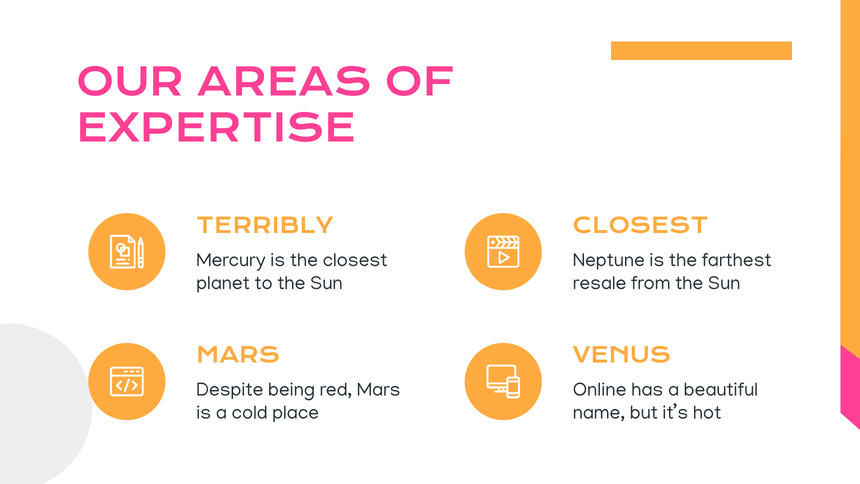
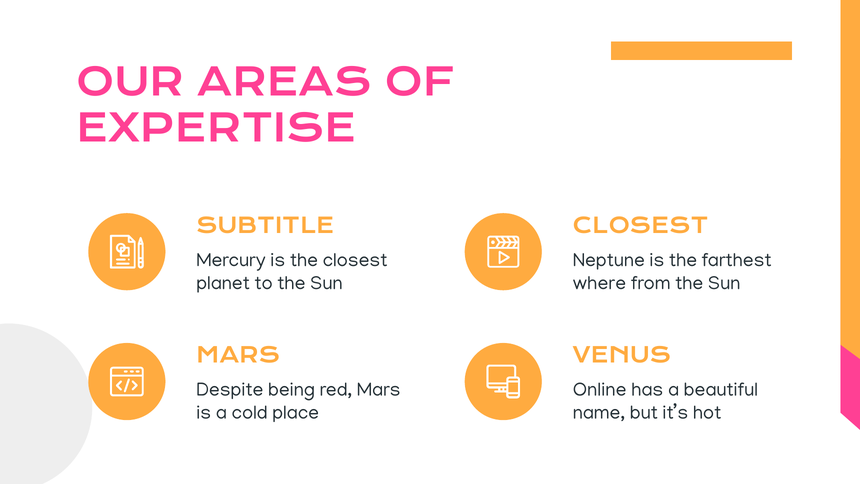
TERRIBLY: TERRIBLY -> SUBTITLE
resale: resale -> where
